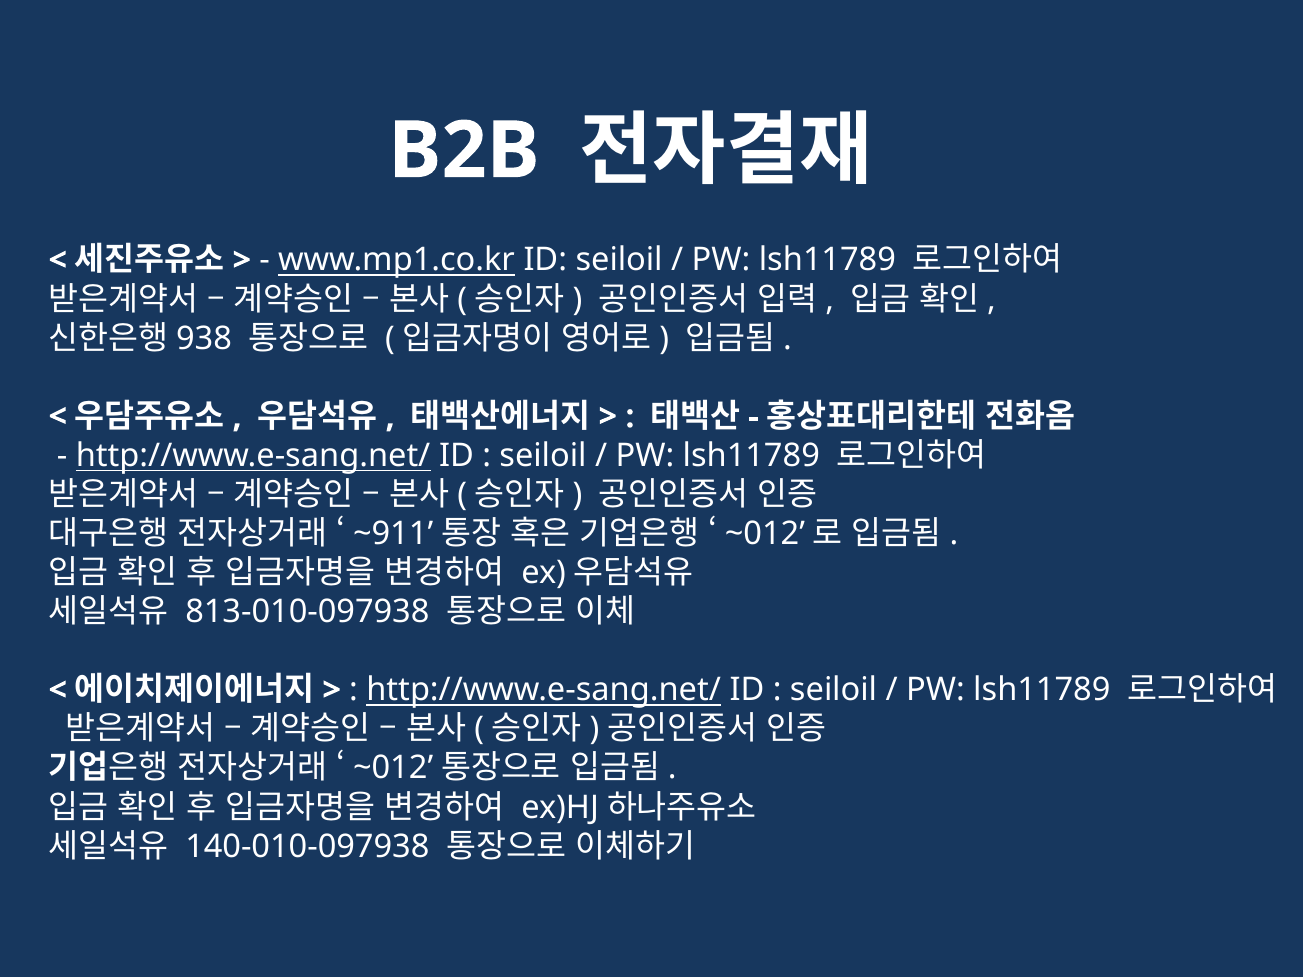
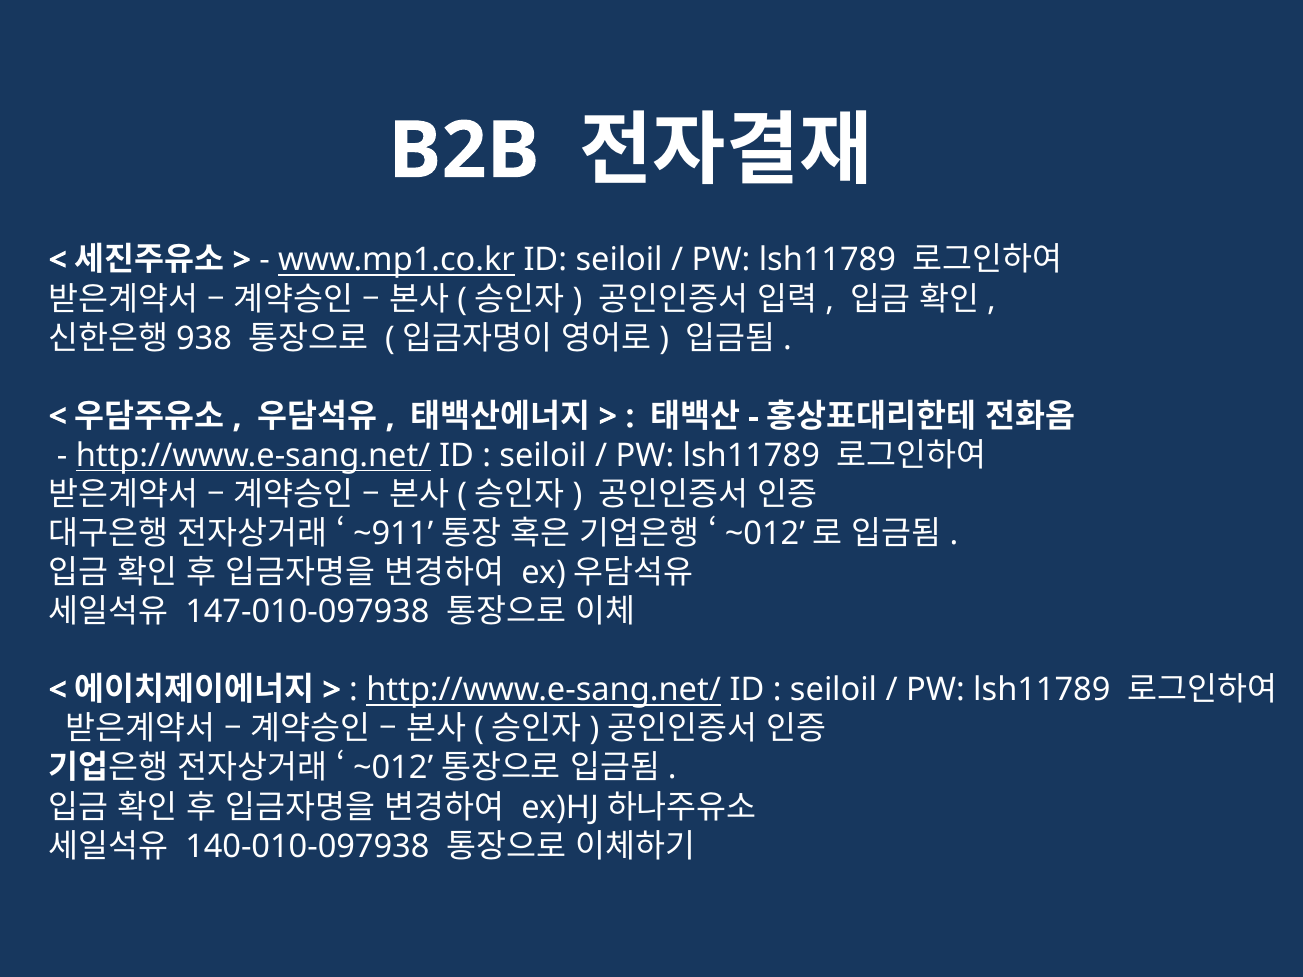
813-010-097938: 813-010-097938 -> 147-010-097938
